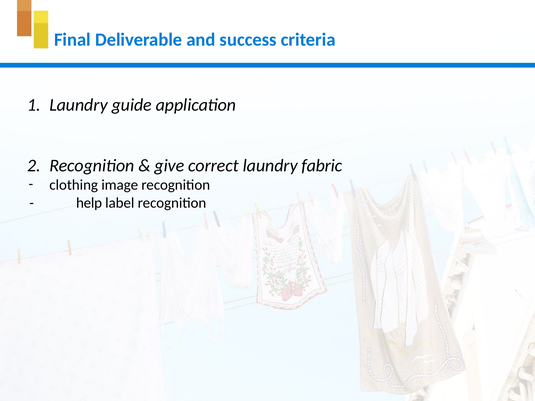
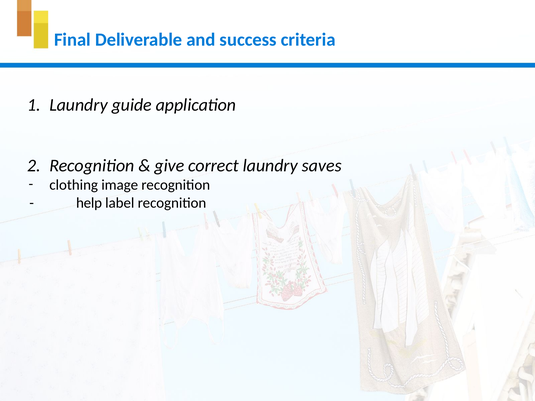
fabric: fabric -> saves
